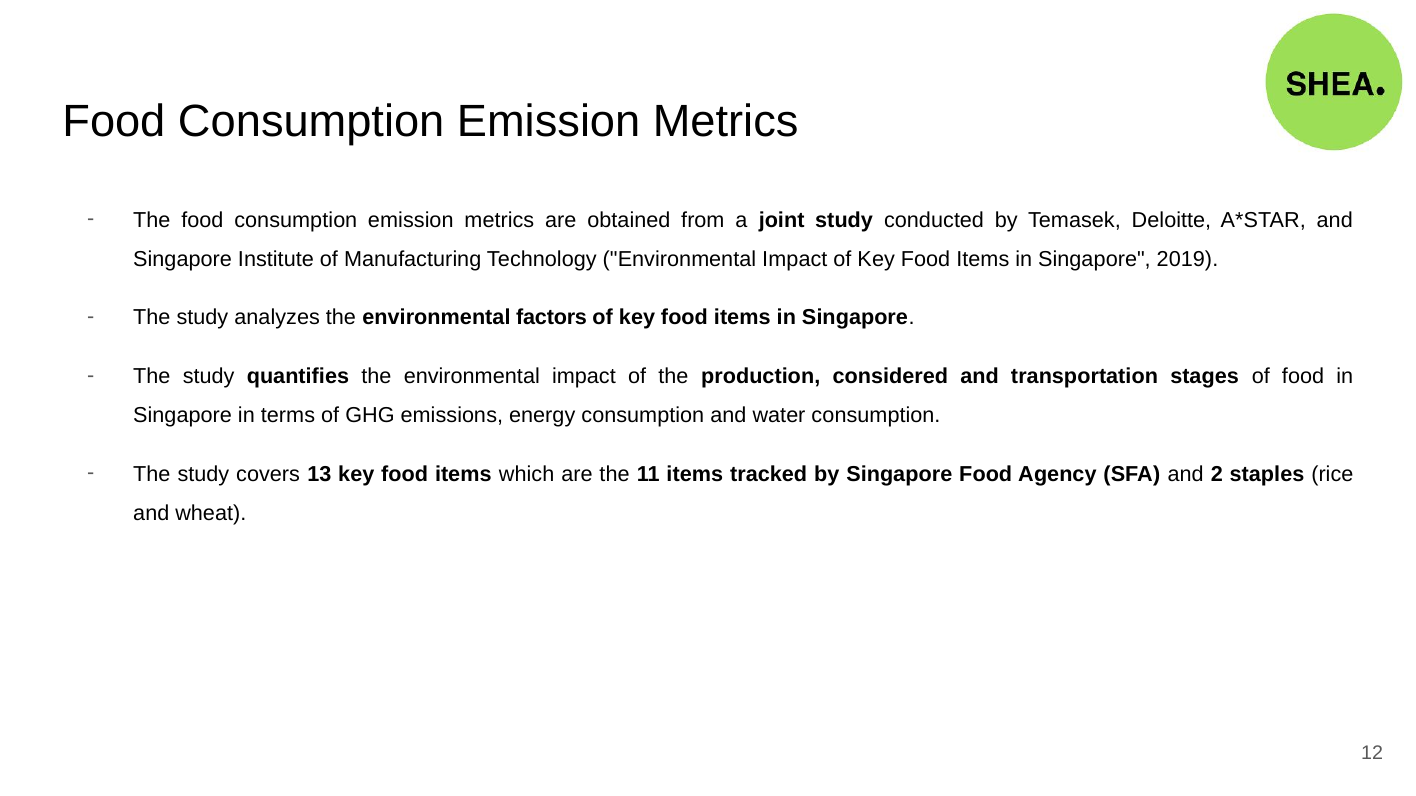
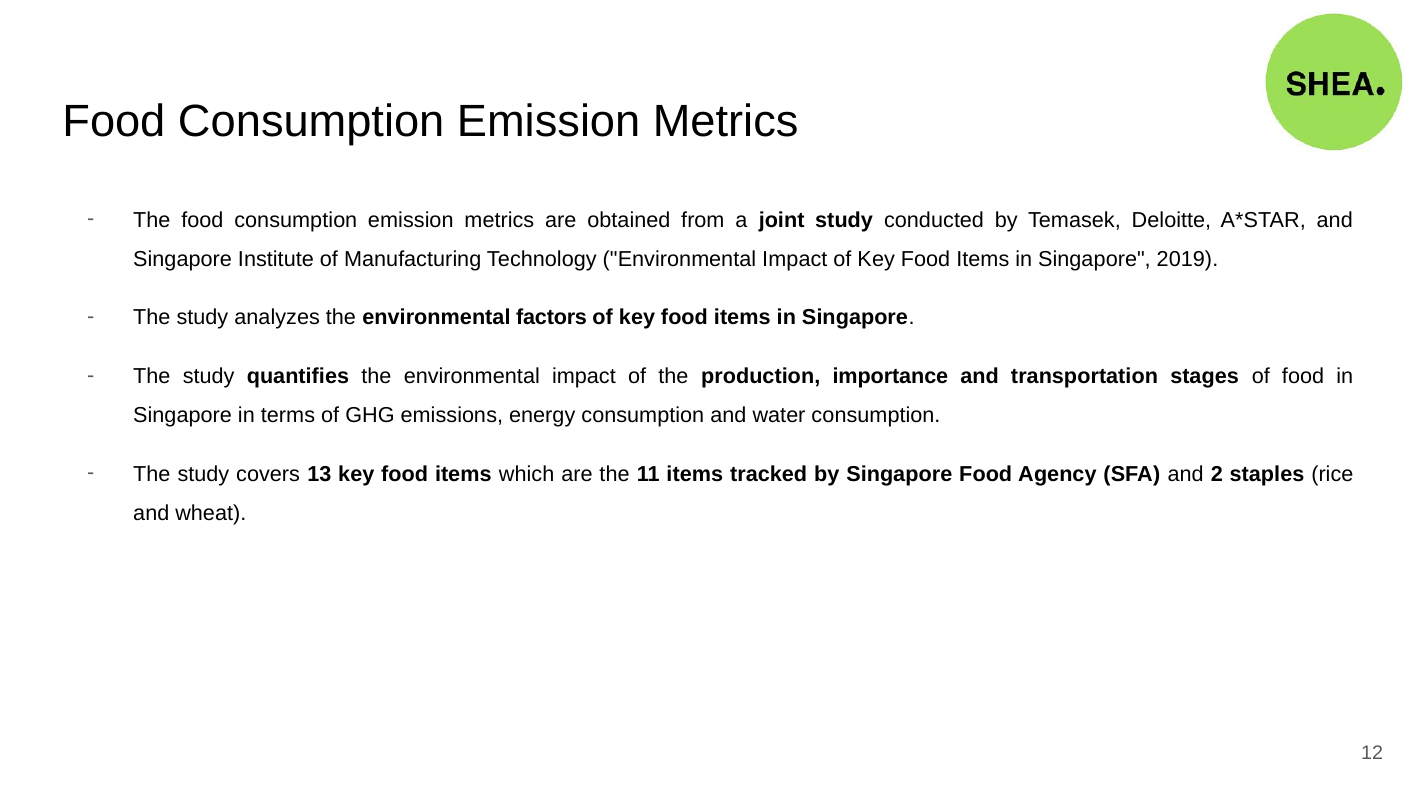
considered: considered -> importance
